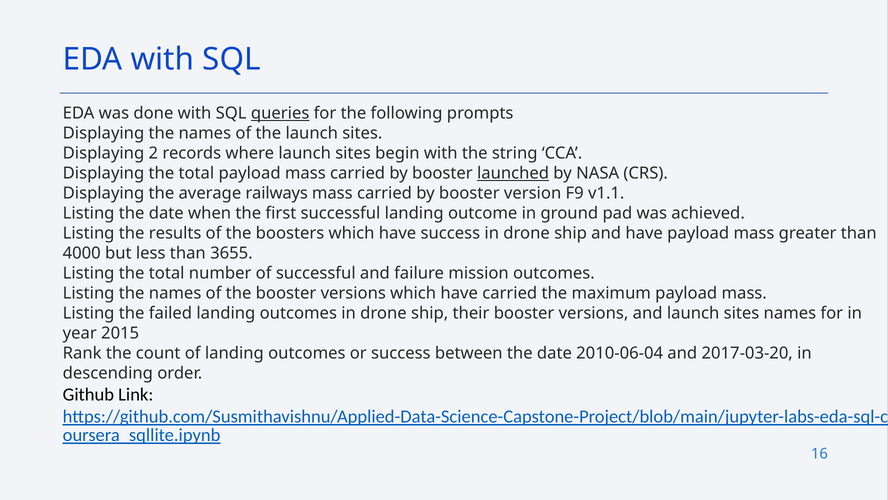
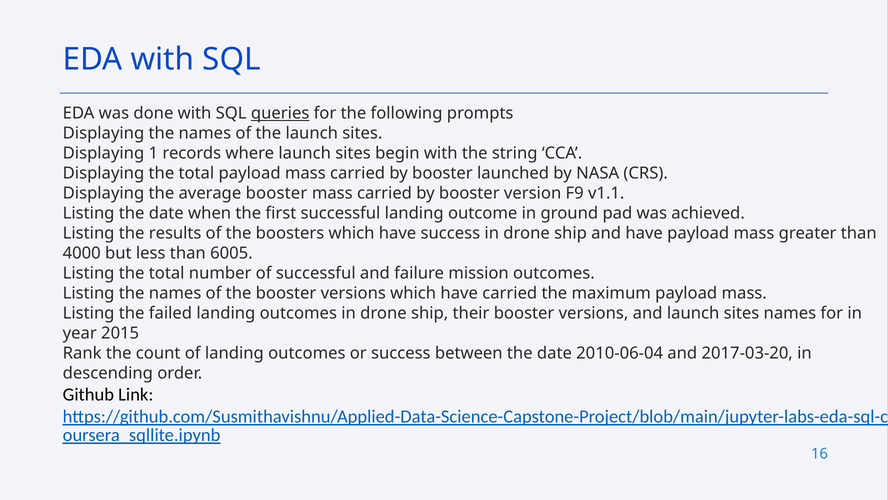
2: 2 -> 1
launched underline: present -> none
average railways: railways -> booster
3655: 3655 -> 6005
